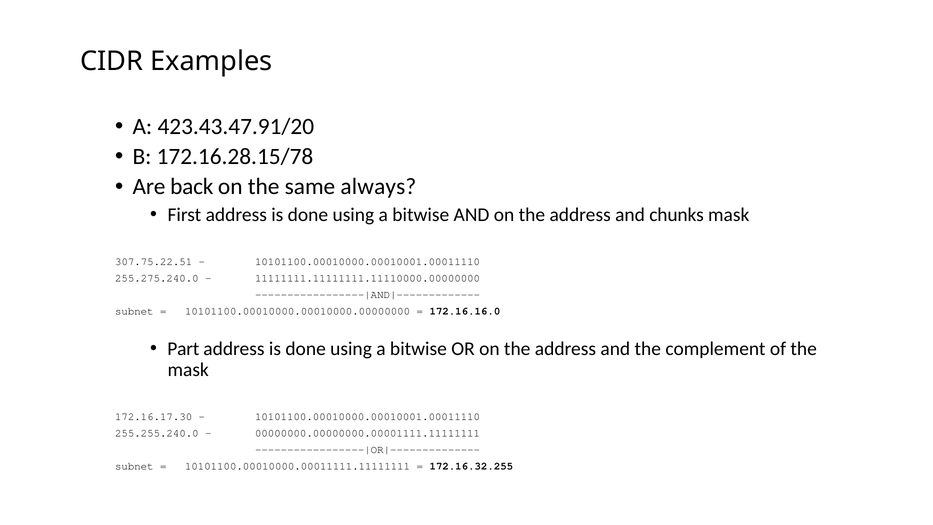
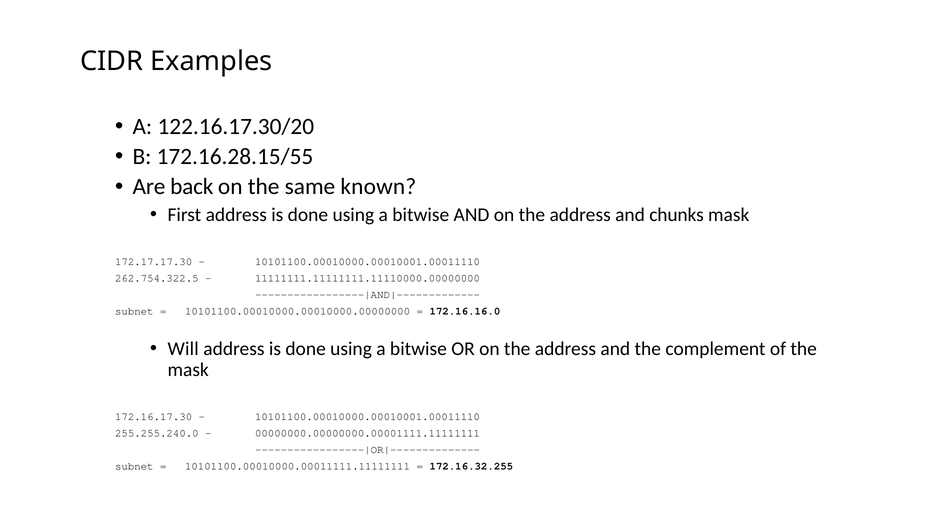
423.43.47.91/20: 423.43.47.91/20 -> 122.16.17.30/20
172.16.28.15/78: 172.16.28.15/78 -> 172.16.28.15/55
always: always -> known
307.75.22.51: 307.75.22.51 -> 172.17.17.30
255.275.240.0: 255.275.240.0 -> 262.754.322.5
Part: Part -> Will
